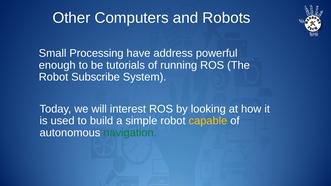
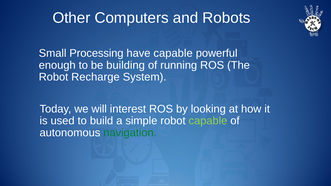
have address: address -> capable
tutorials: tutorials -> building
Subscribe: Subscribe -> Recharge
capable at (208, 121) colour: yellow -> light green
